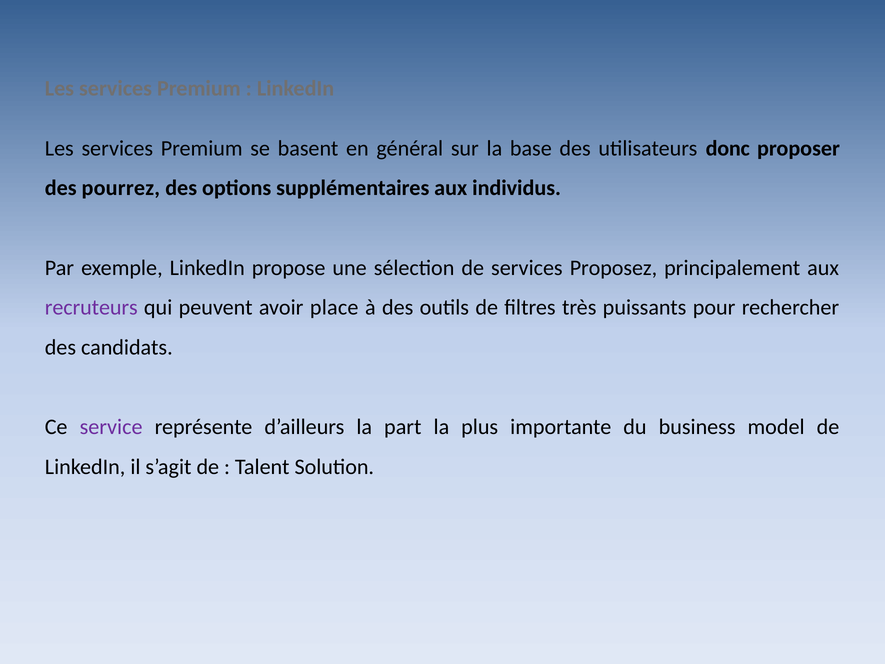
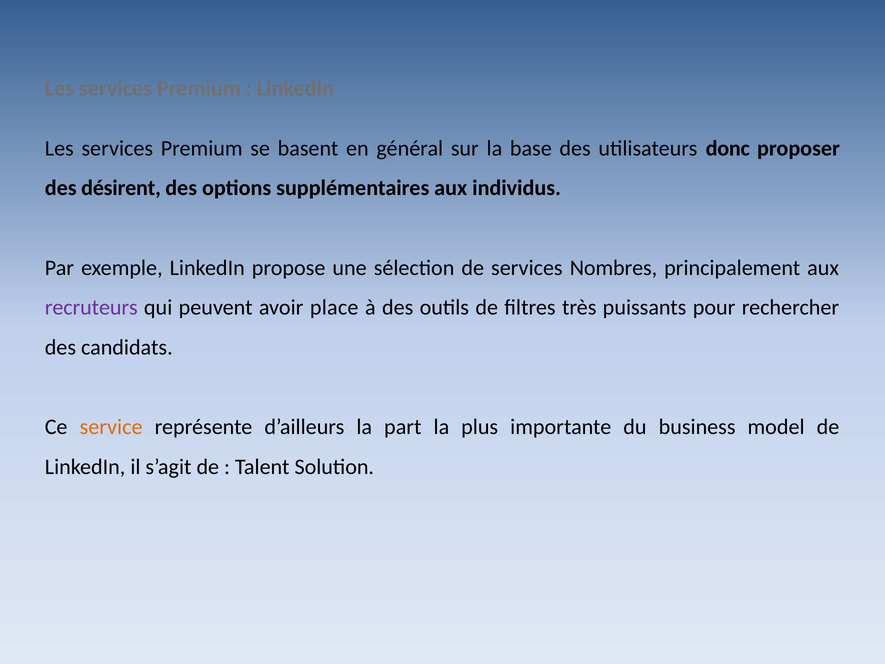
pourrez: pourrez -> désirent
Proposez: Proposez -> Nombres
service colour: purple -> orange
